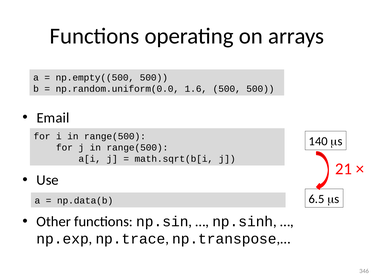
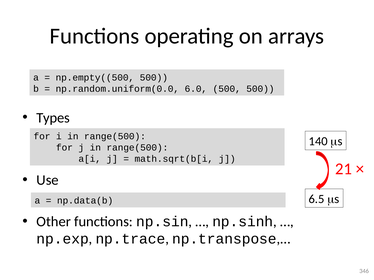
1.6: 1.6 -> 6.0
Email: Email -> Types
